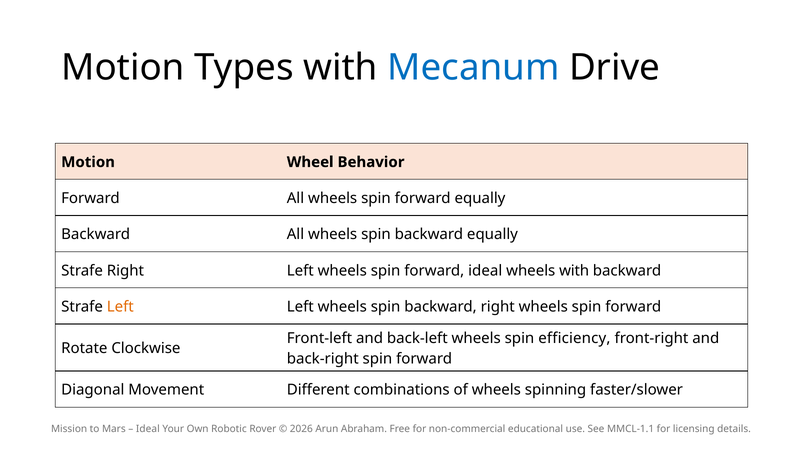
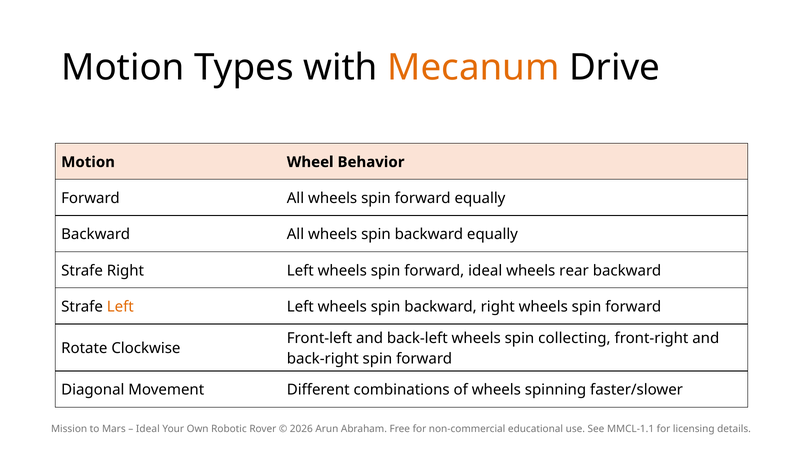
Mecanum colour: blue -> orange
wheels with: with -> rear
efficiency: efficiency -> collecting
